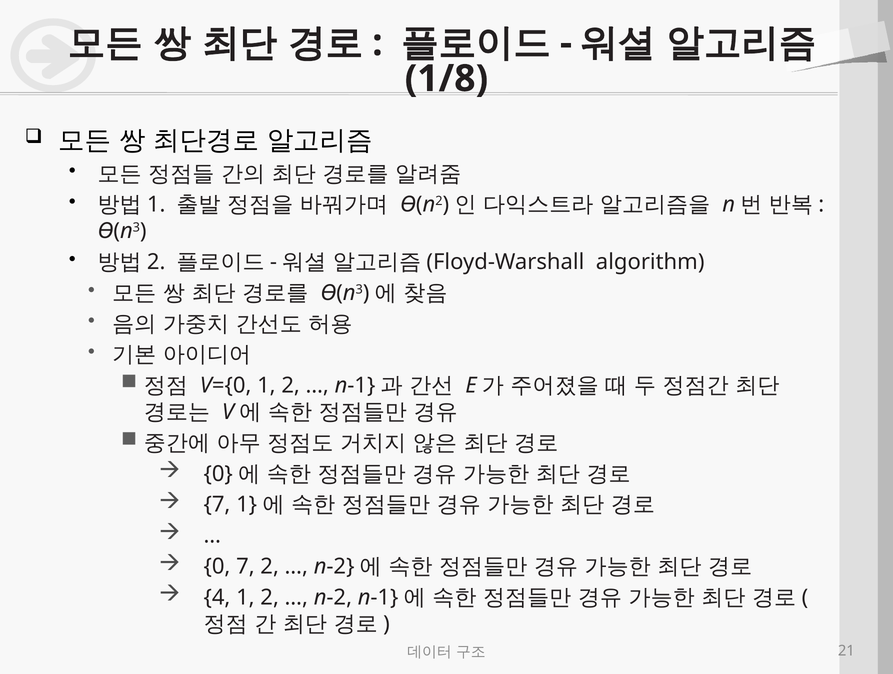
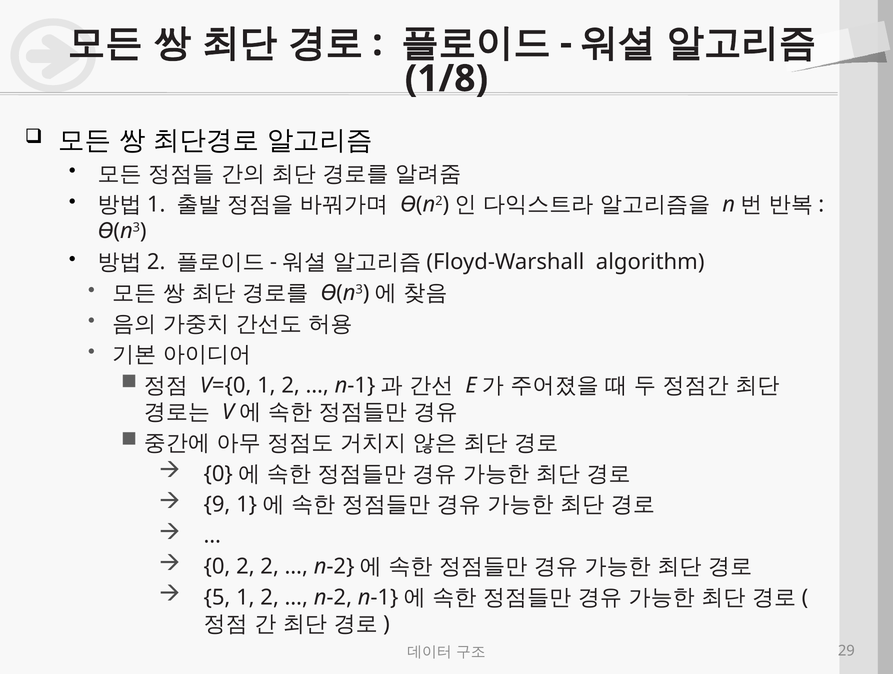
7 at (217, 505): 7 -> 9
0 7: 7 -> 2
4: 4 -> 5
21: 21 -> 29
